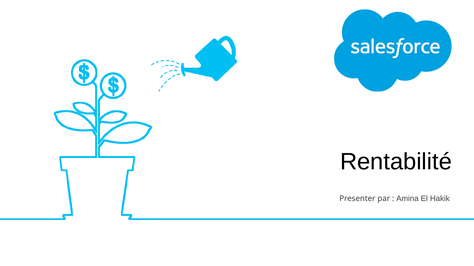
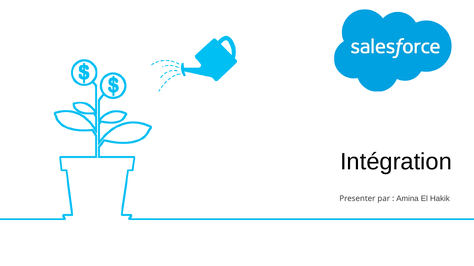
Rentabilité: Rentabilité -> Intégration
